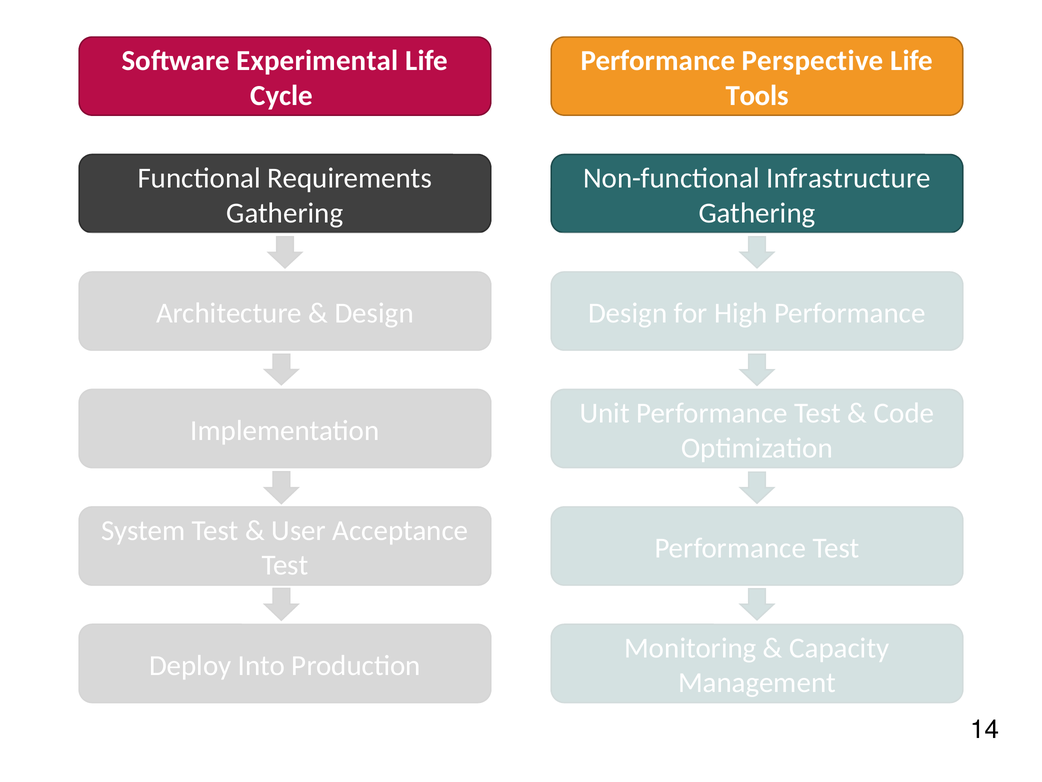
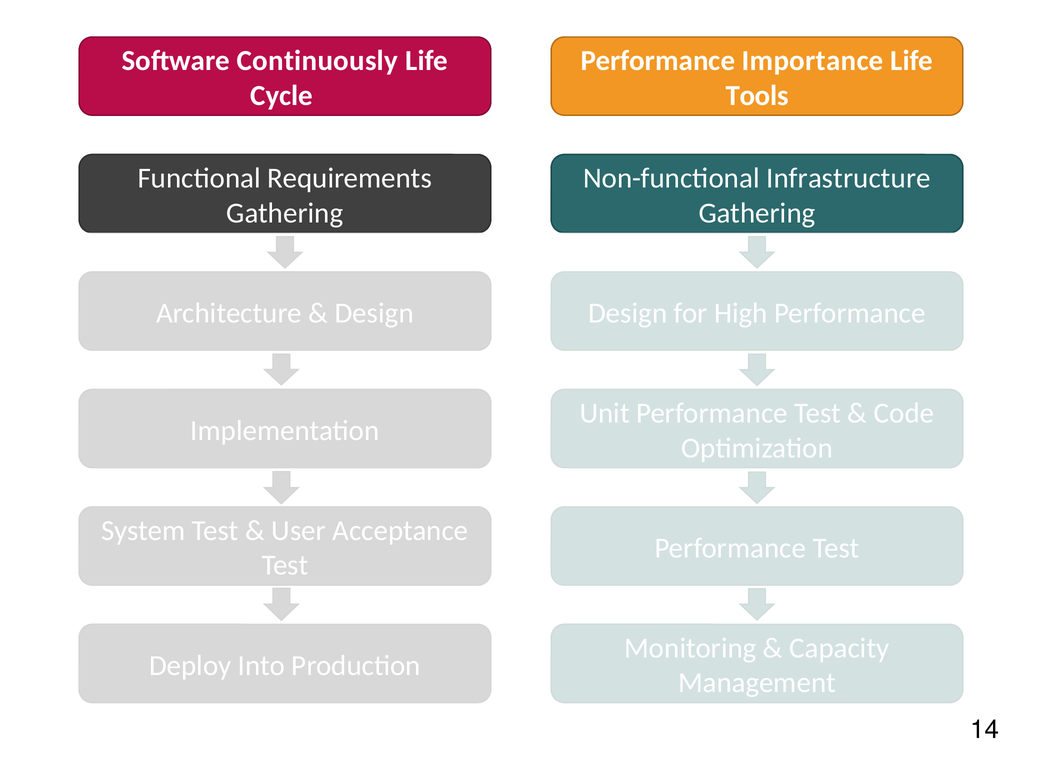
Experimental: Experimental -> Continuously
Perspective: Perspective -> Importance
